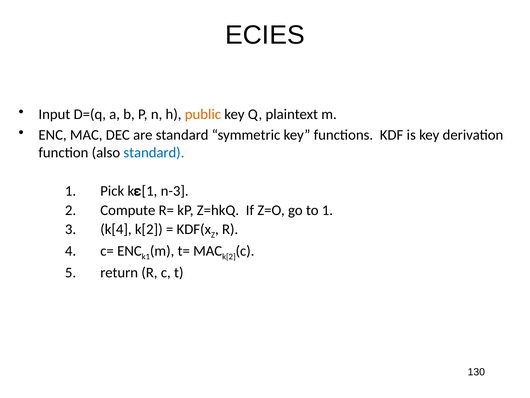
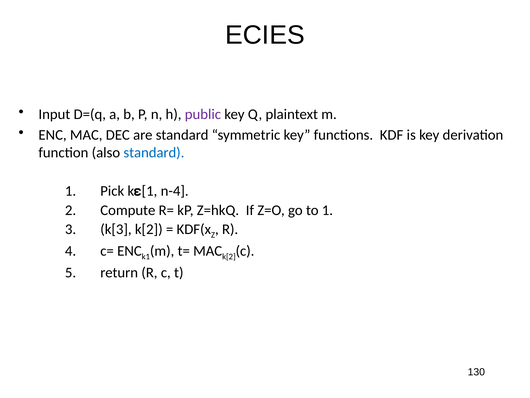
public colour: orange -> purple
n-3: n-3 -> n-4
k[4: k[4 -> k[3
